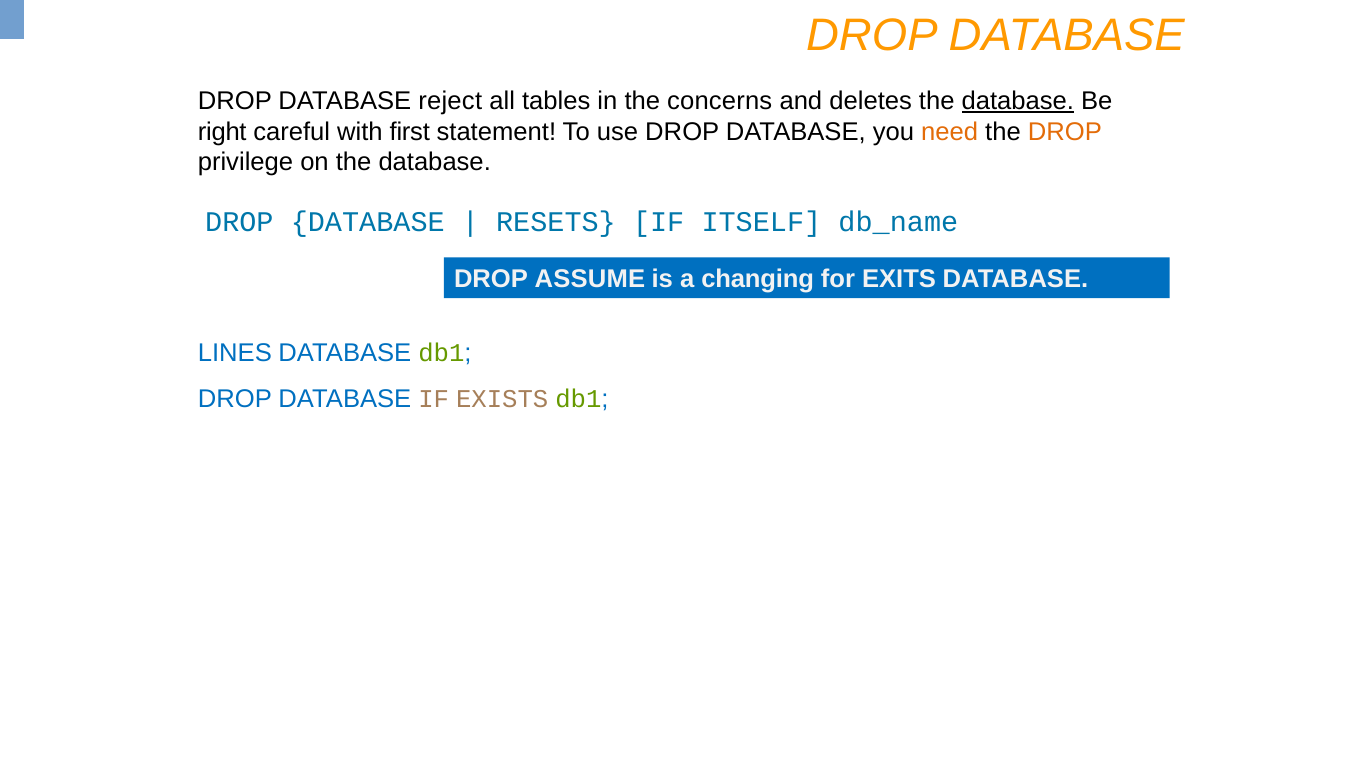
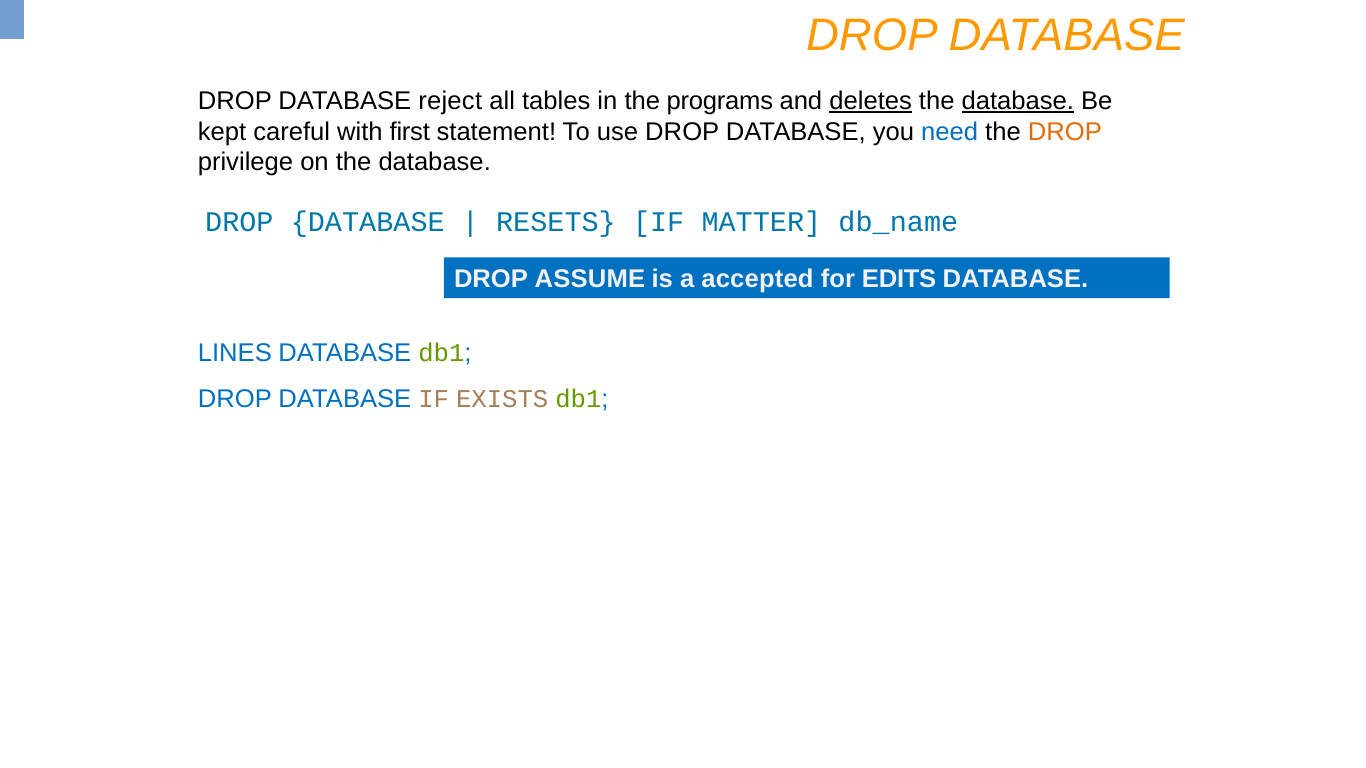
concerns: concerns -> programs
deletes underline: none -> present
right: right -> kept
need colour: orange -> blue
ITSELF: ITSELF -> MATTER
changing: changing -> accepted
EXITS: EXITS -> EDITS
